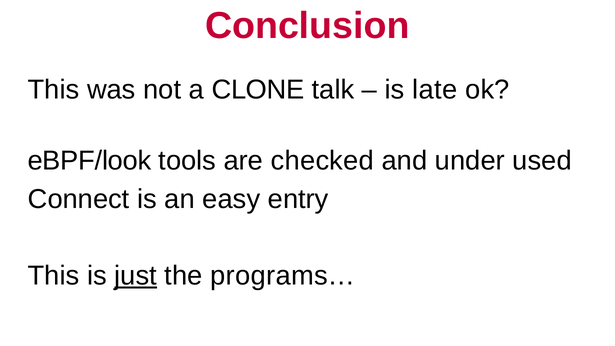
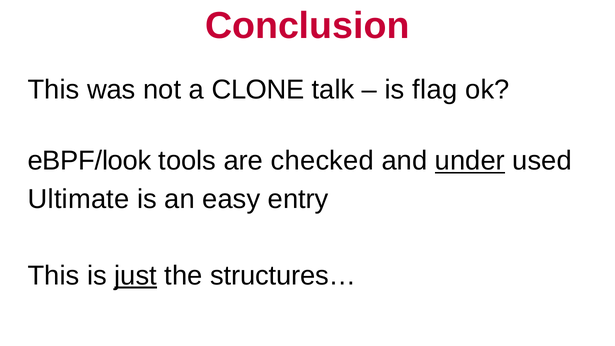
late: late -> flag
under underline: none -> present
Connect: Connect -> Ultimate
programs…: programs… -> structures…
